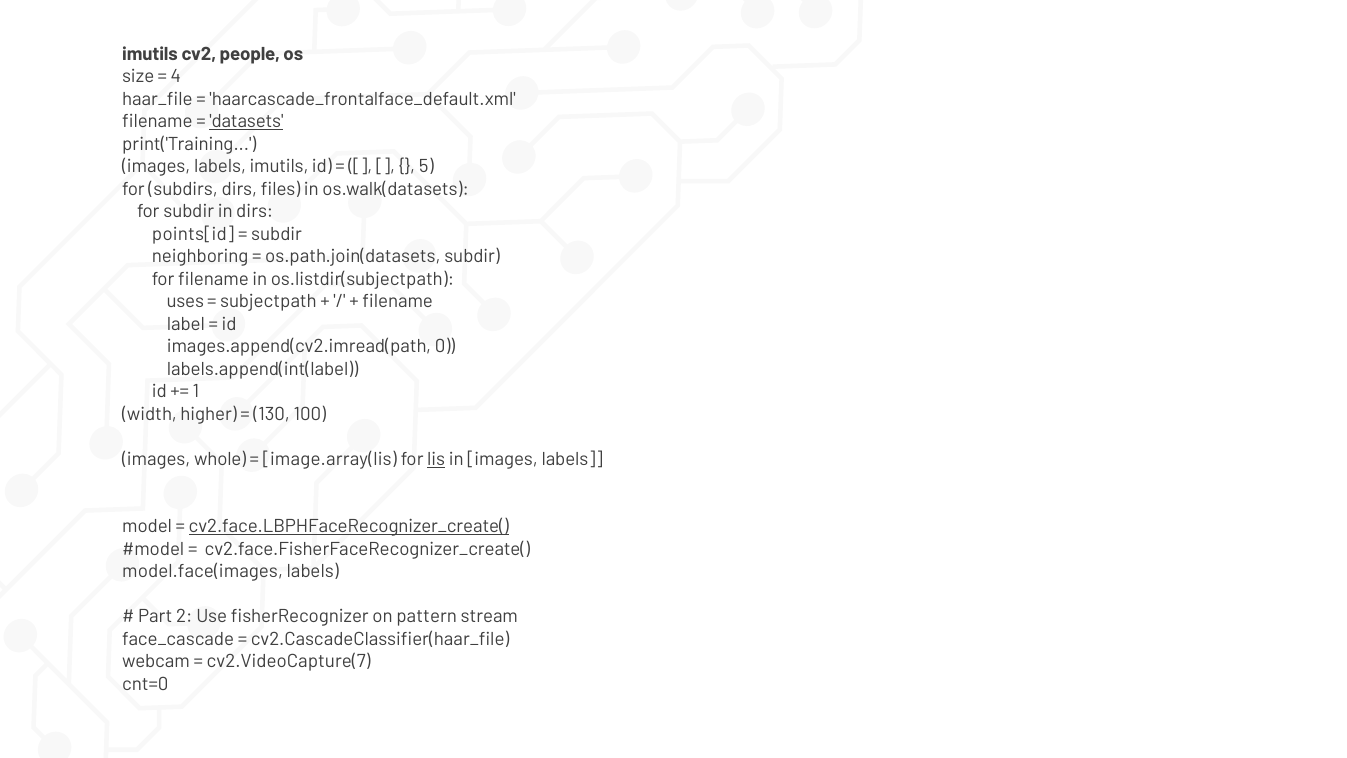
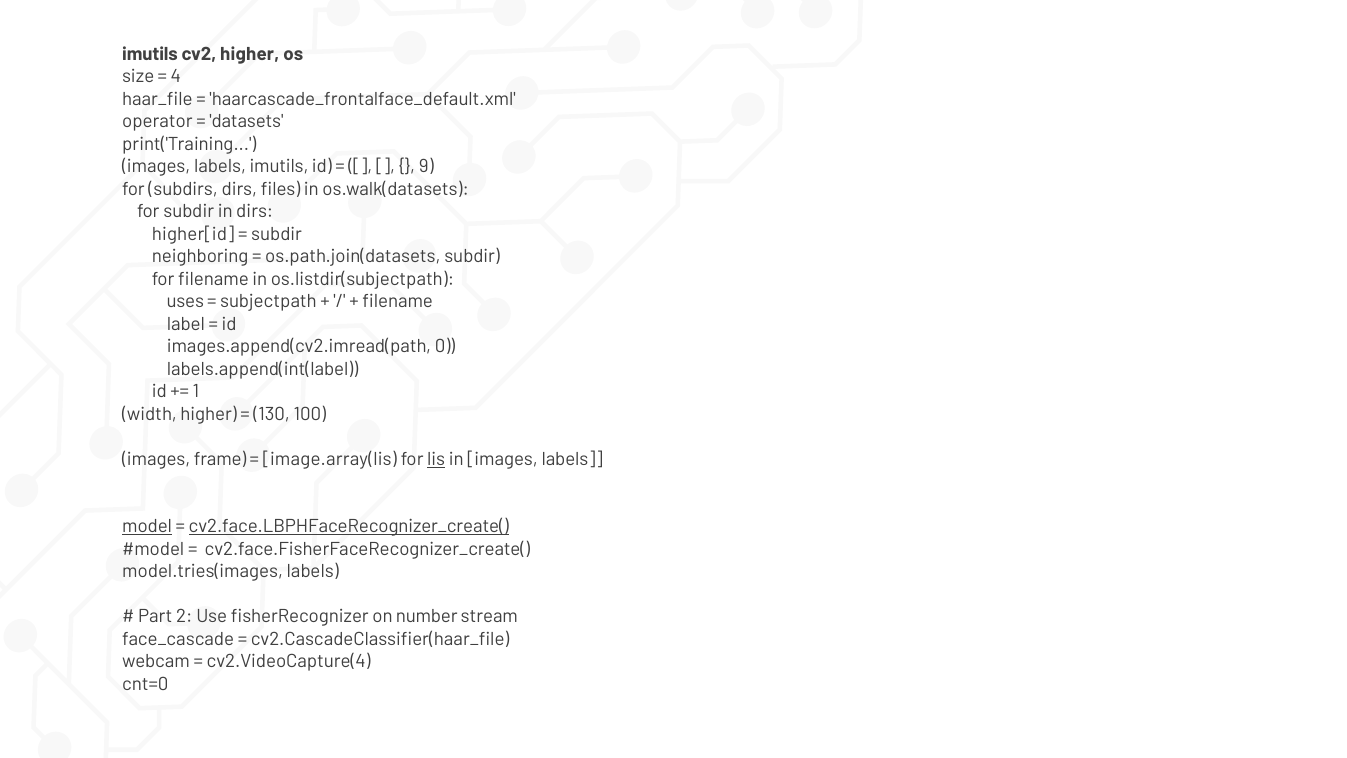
cv2 people: people -> higher
filename at (157, 122): filename -> operator
datasets underline: present -> none
5: 5 -> 9
points[id: points[id -> higher[id
whole: whole -> frame
model underline: none -> present
model.face(images: model.face(images -> model.tries(images
pattern: pattern -> number
cv2.VideoCapture(7: cv2.VideoCapture(7 -> cv2.VideoCapture(4
